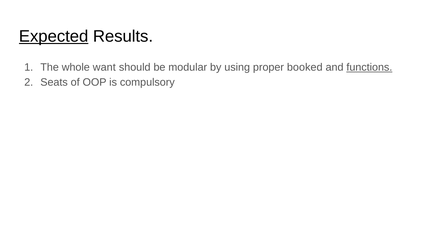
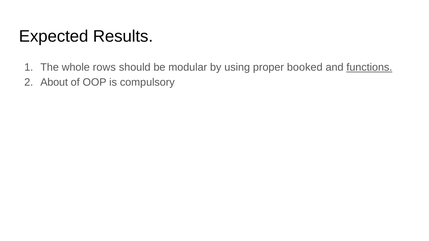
Expected underline: present -> none
want: want -> rows
Seats: Seats -> About
